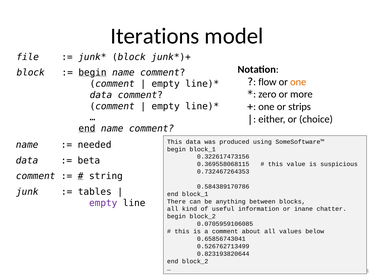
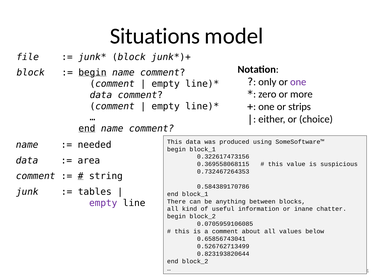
Iterations: Iterations -> Situations
flow: flow -> only
one at (298, 82) colour: orange -> purple
beta: beta -> area
